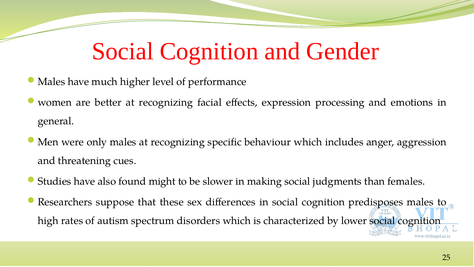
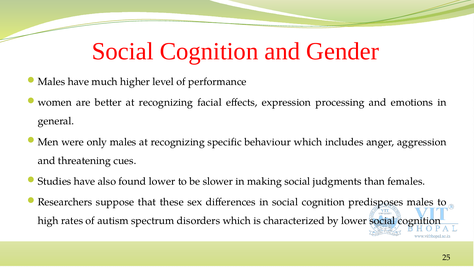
found might: might -> lower
